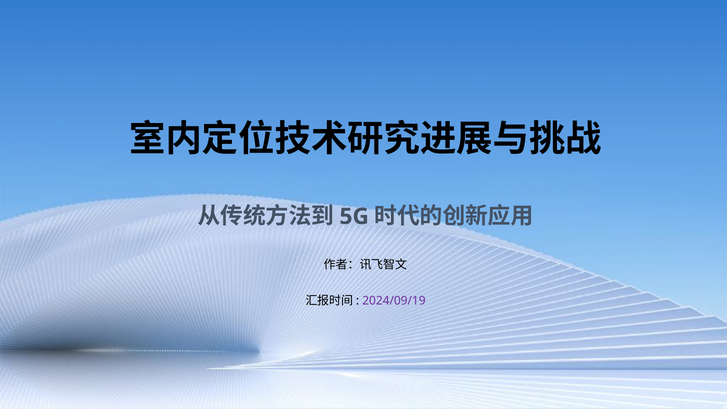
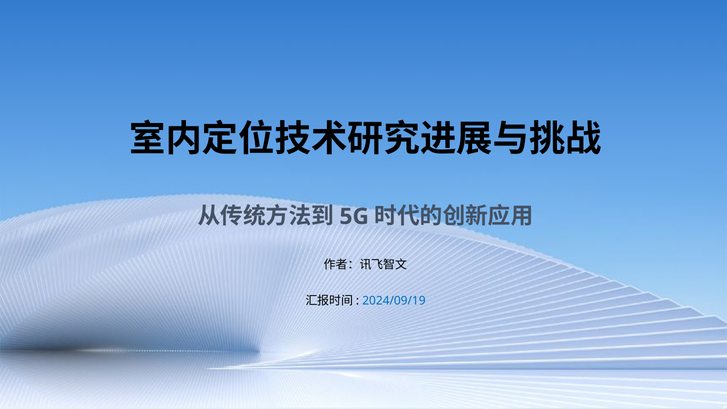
2024/09/19 colour: purple -> blue
